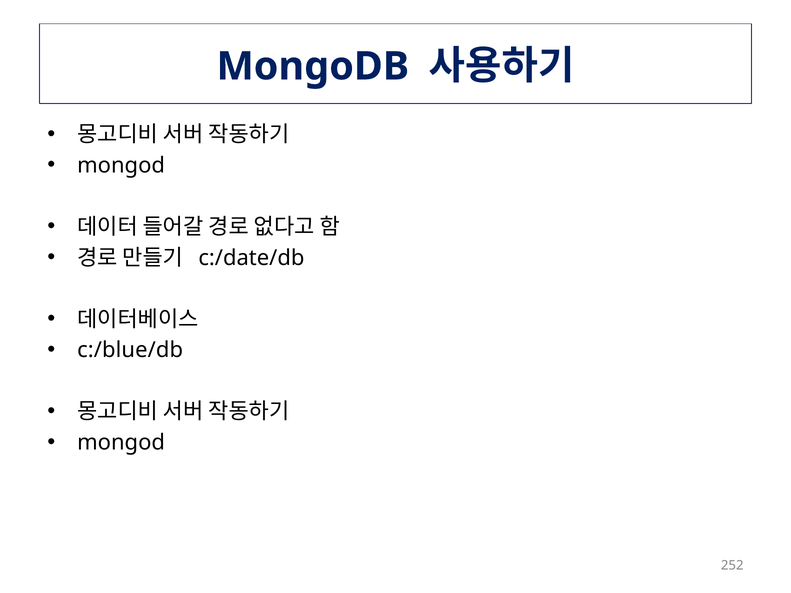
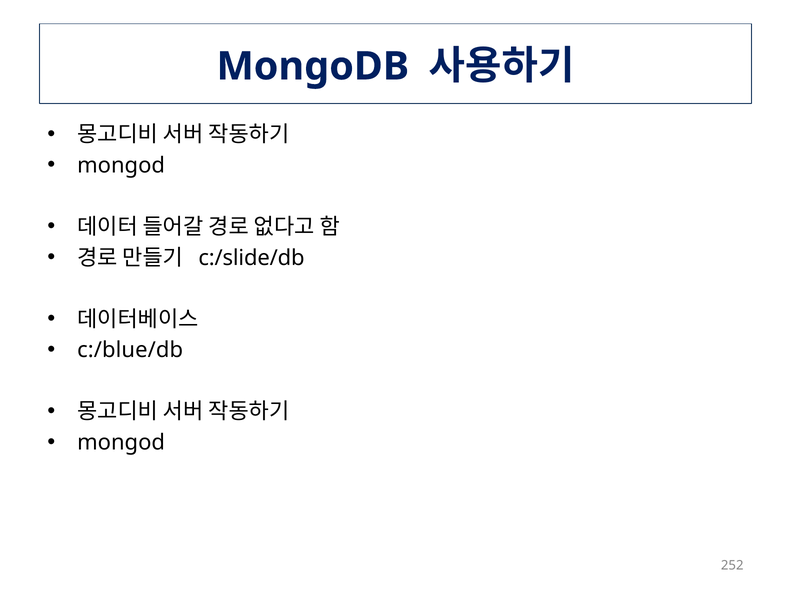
c:/date/db: c:/date/db -> c:/slide/db
